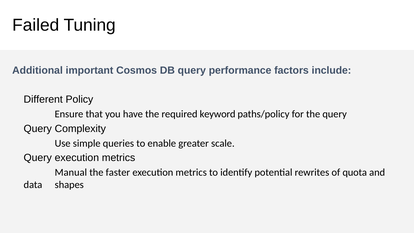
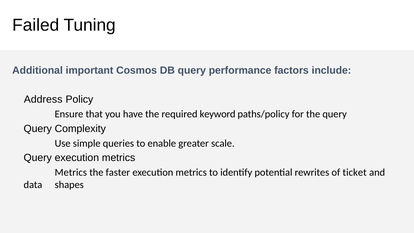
Different: Different -> Address
Manual at (71, 172): Manual -> Metrics
quota: quota -> ticket
